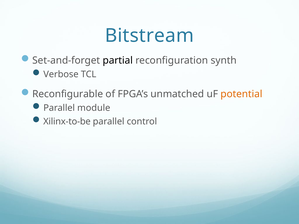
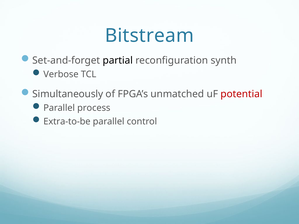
Reconfigurable: Reconfigurable -> Simultaneously
potential colour: orange -> red
module: module -> process
Xilinx-to-be: Xilinx-to-be -> Extra-to-be
